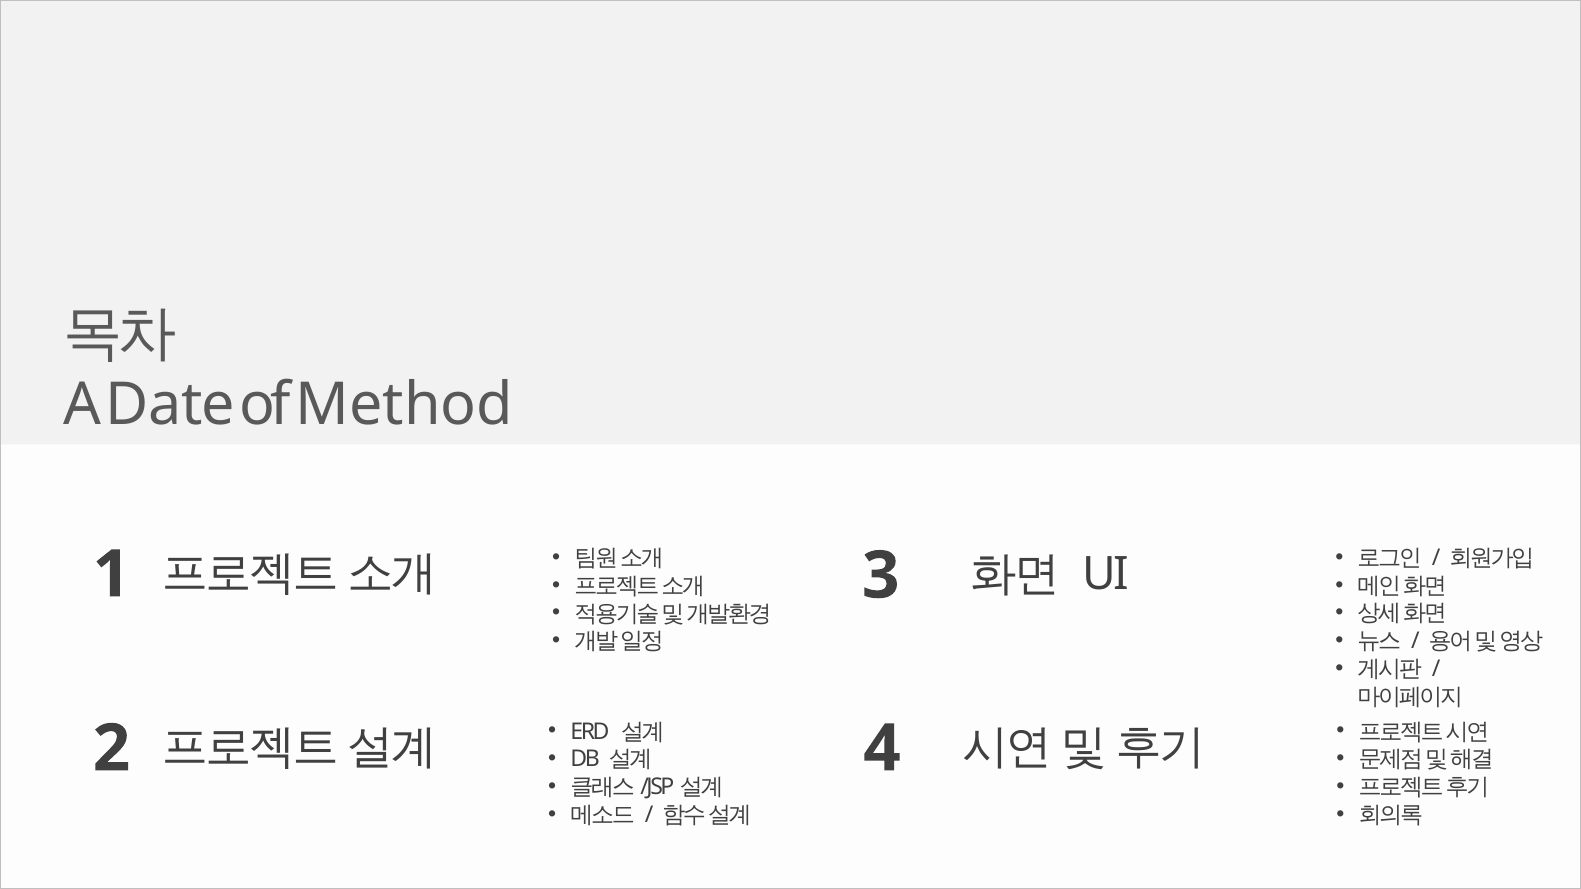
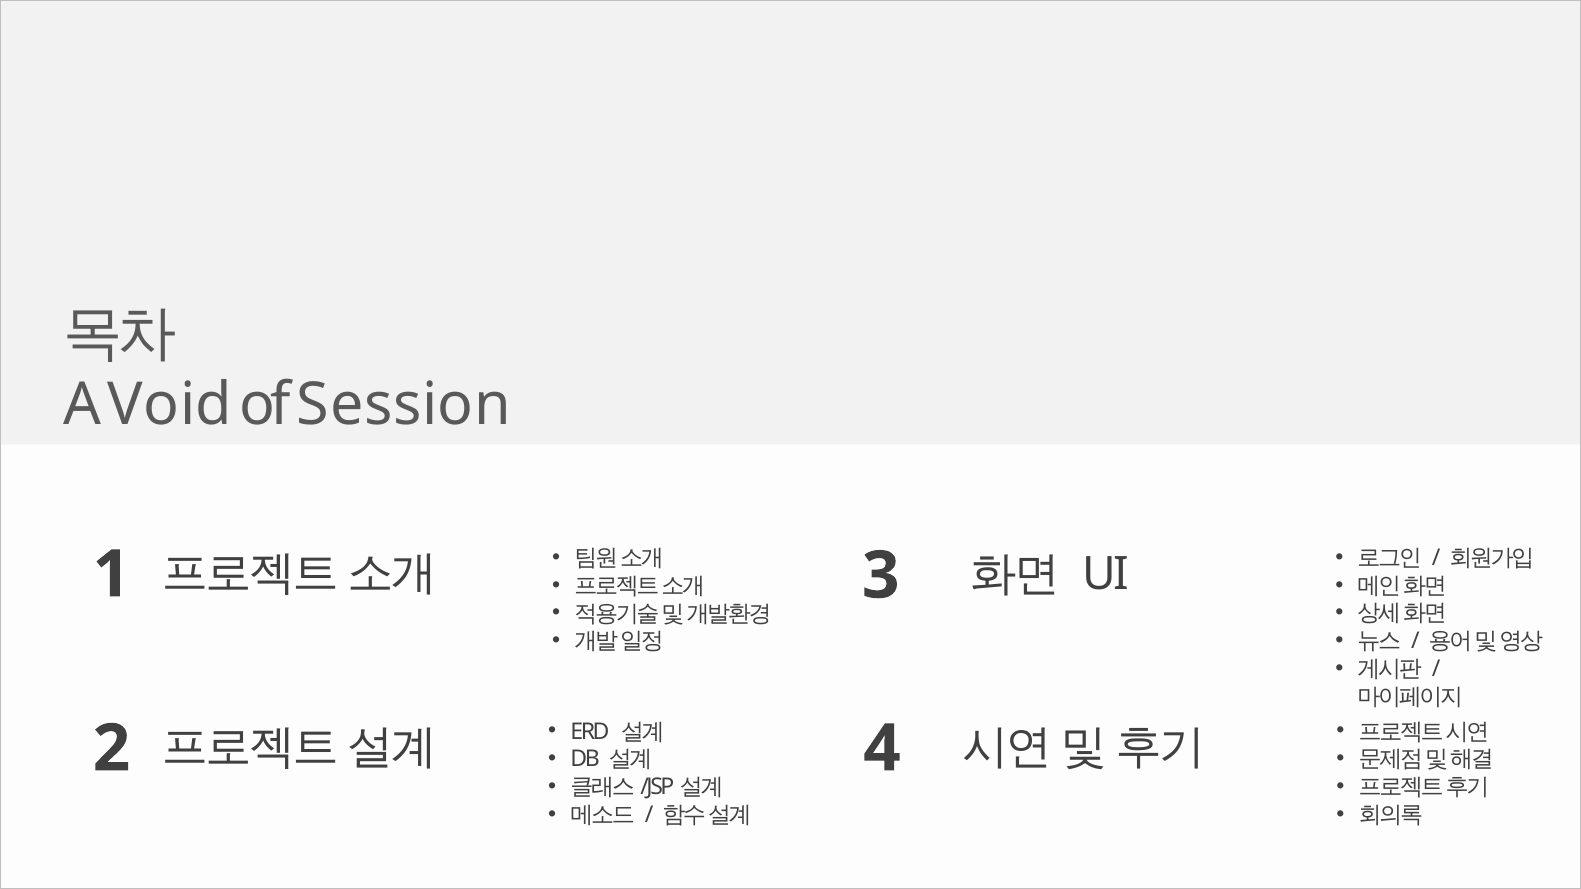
Date: Date -> Void
Method: Method -> Session
